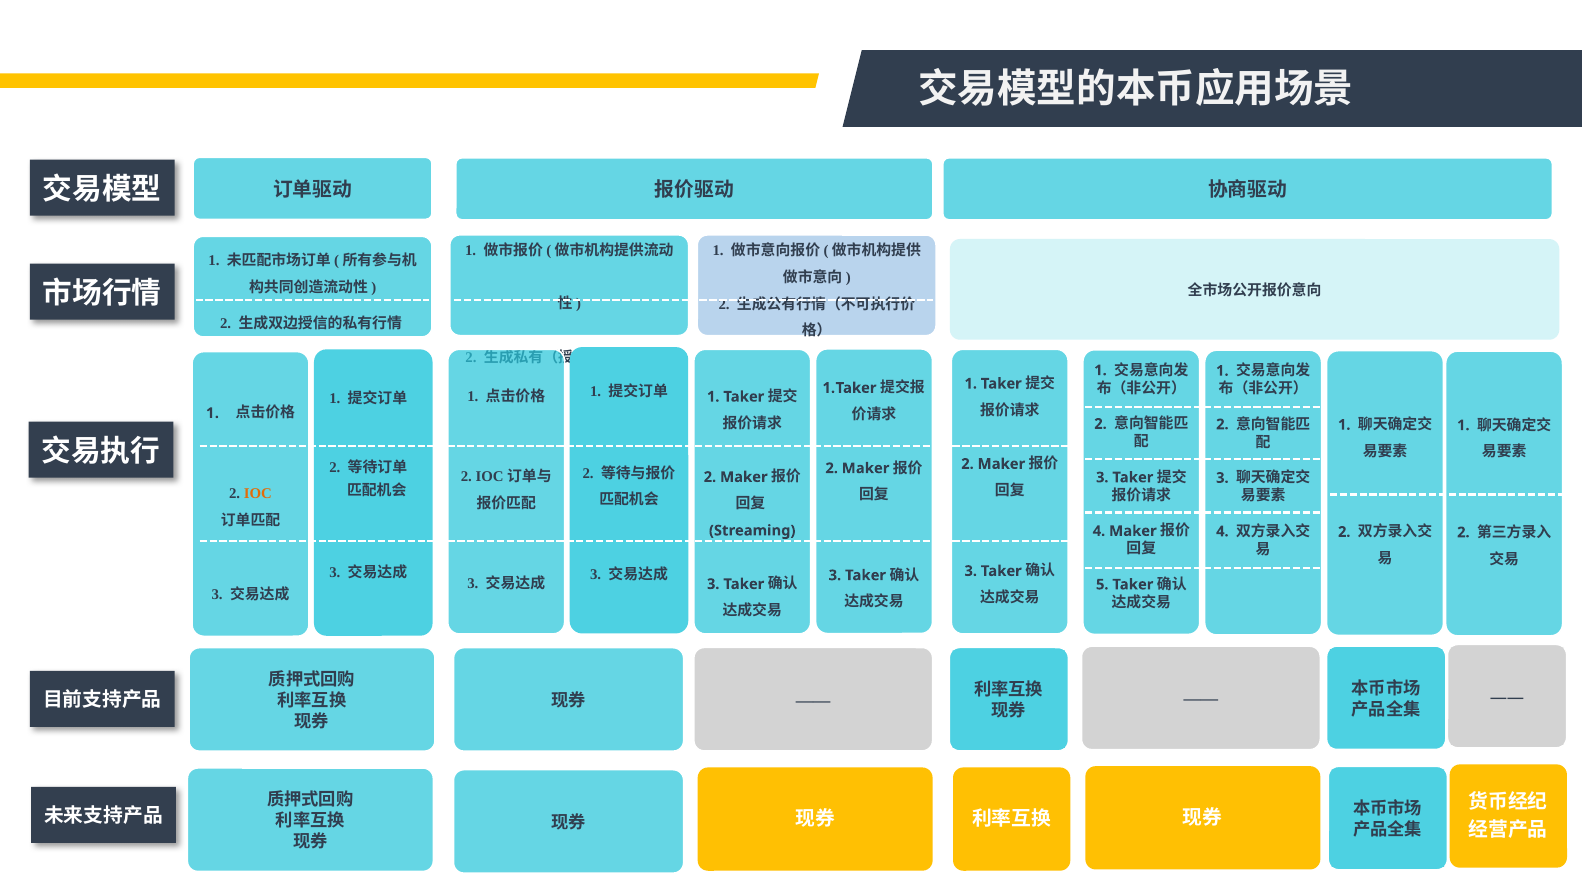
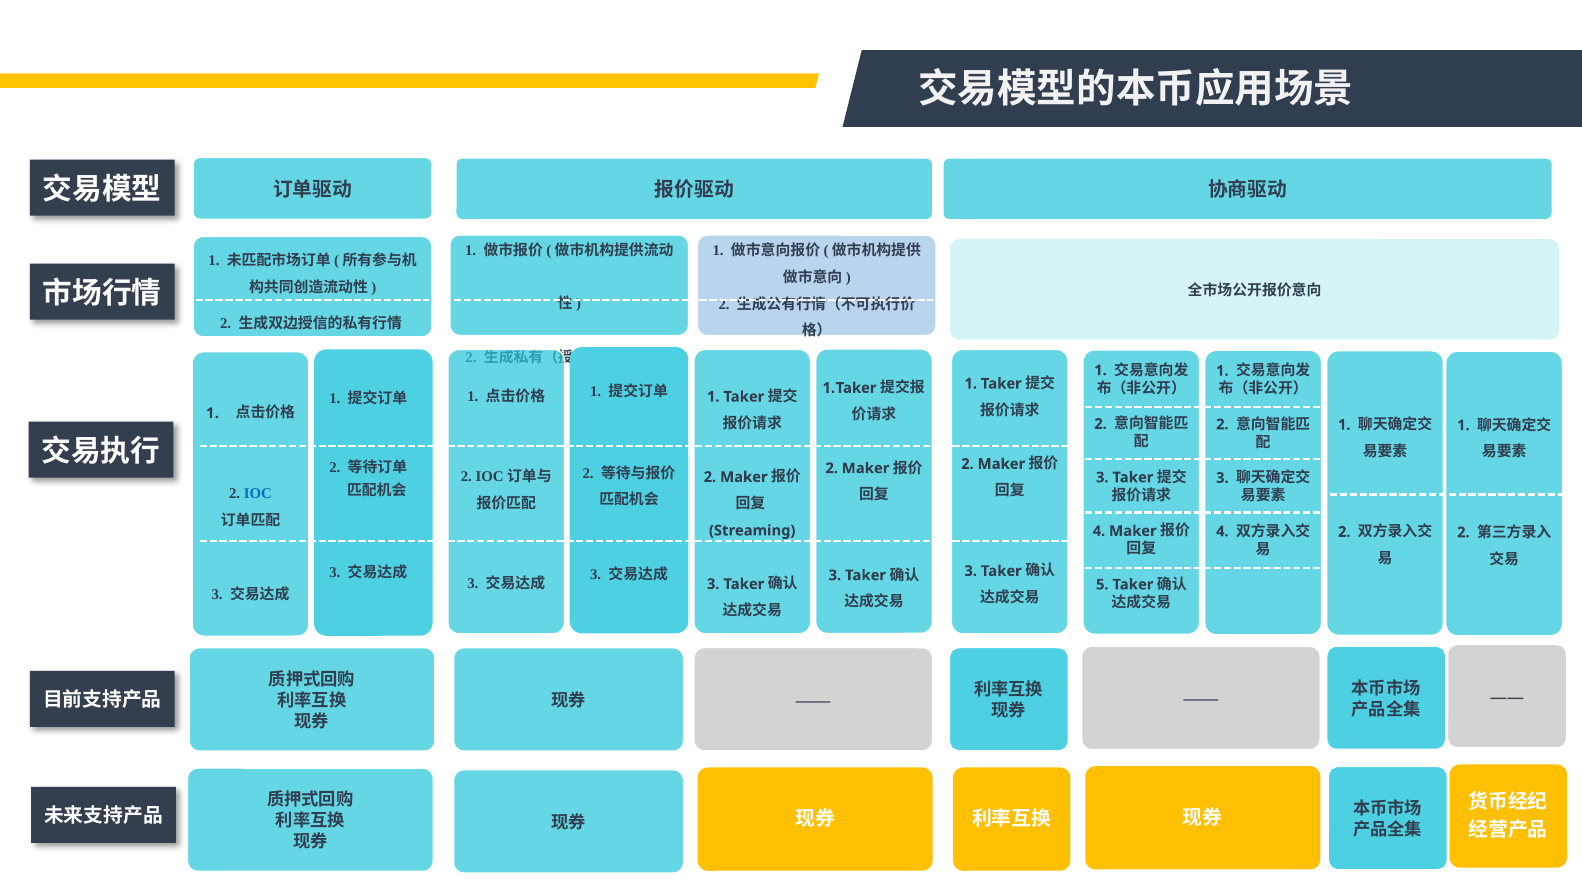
IOC colour: orange -> blue
